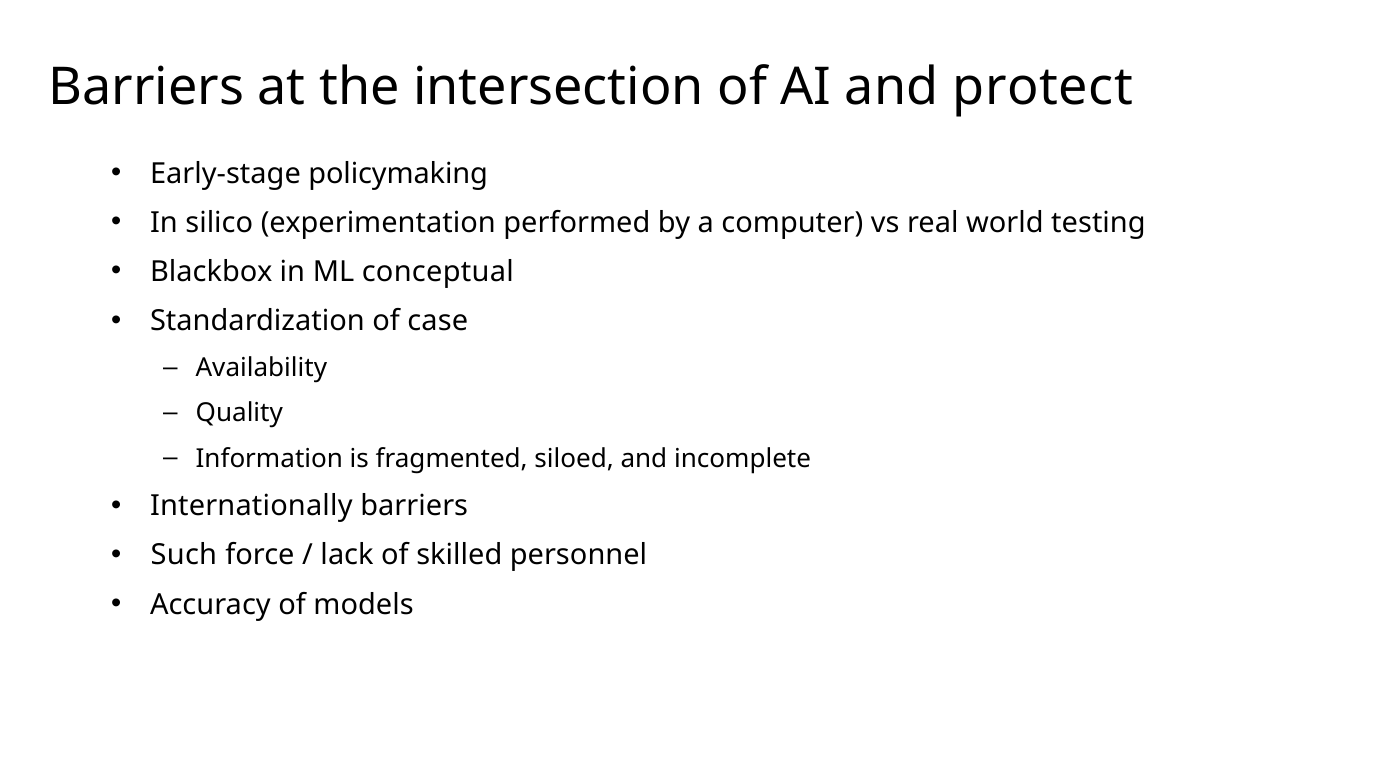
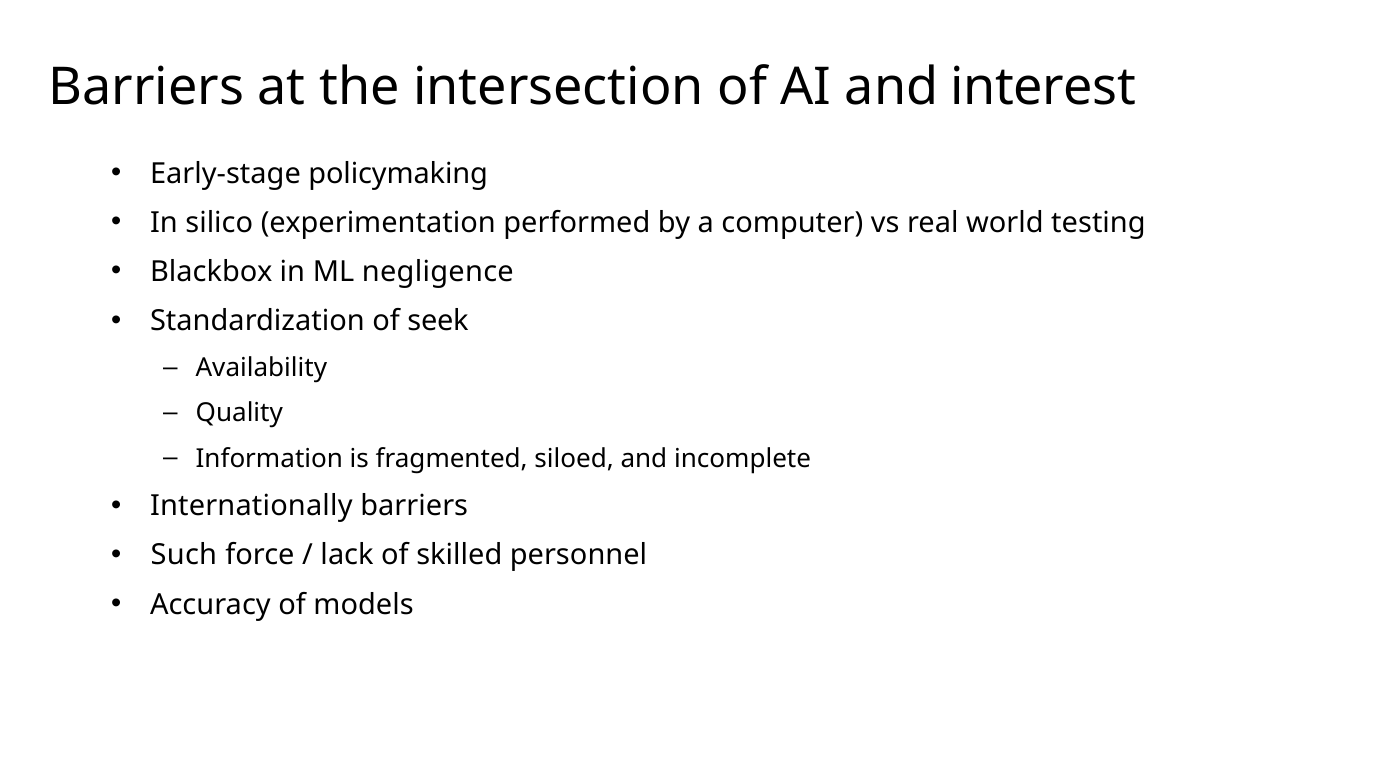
protect: protect -> interest
conceptual: conceptual -> negligence
case: case -> seek
